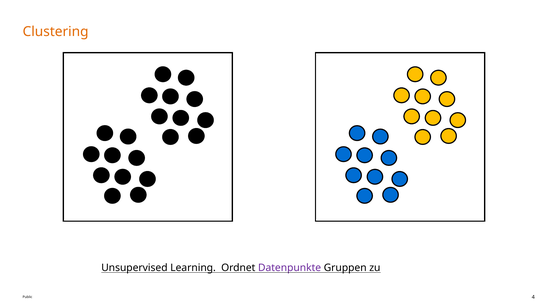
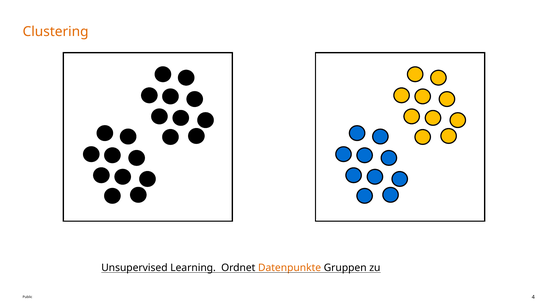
Datenpunkte colour: purple -> orange
